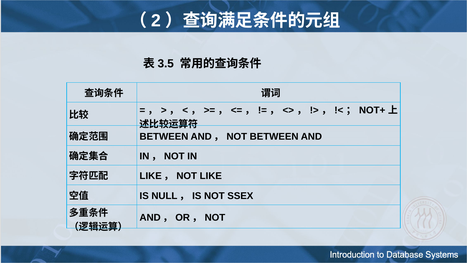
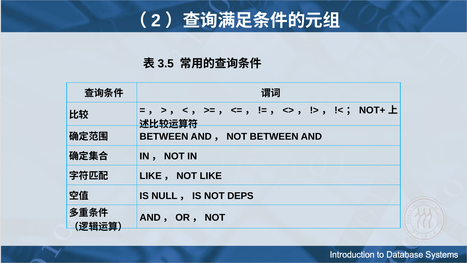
SSEX: SSEX -> DEPS
